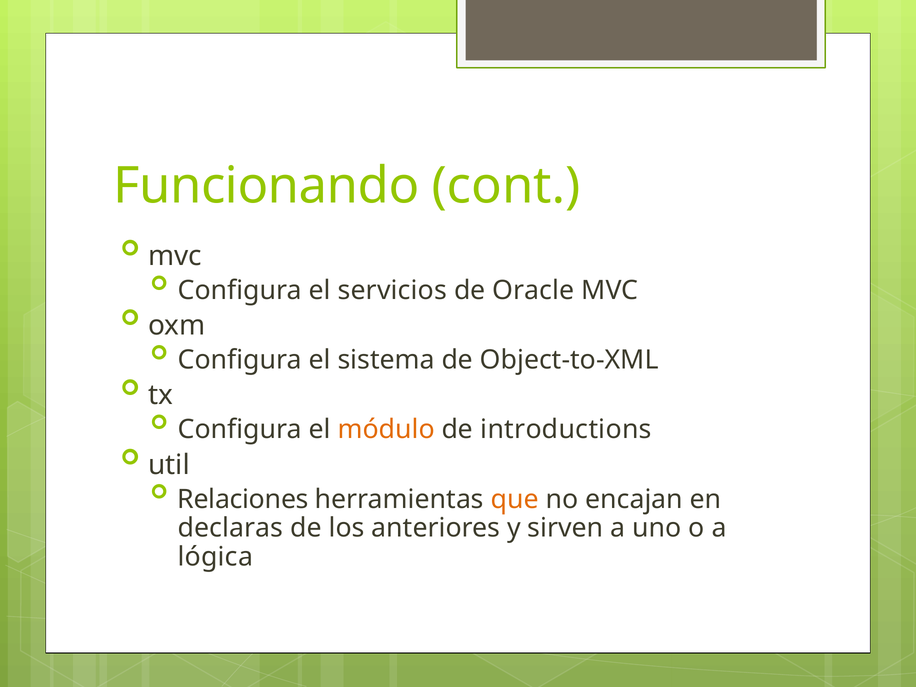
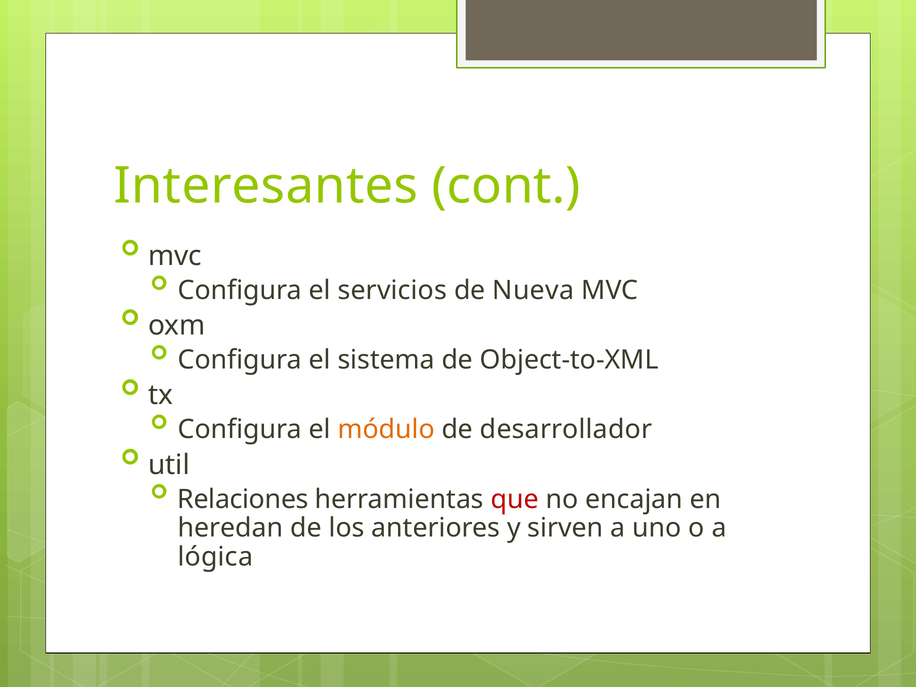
Funcionando: Funcionando -> Interesantes
Oracle: Oracle -> Nueva
introductions: introductions -> desarrollador
que colour: orange -> red
declaras: declaras -> heredan
